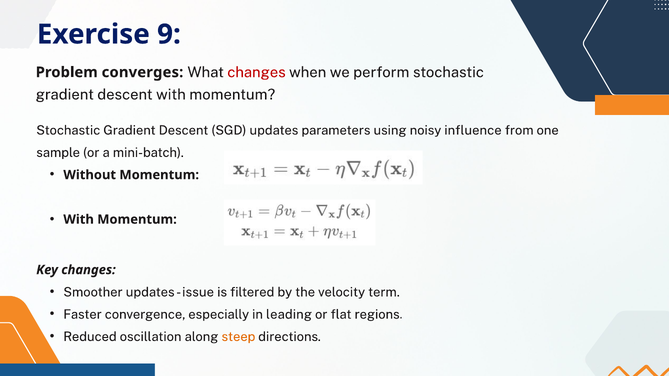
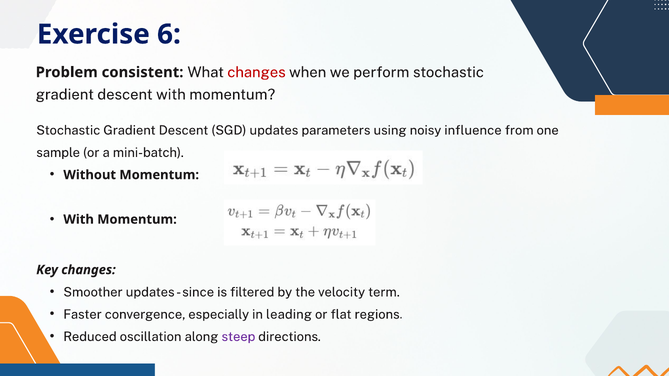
9: 9 -> 6
converges: converges -> consistent
issue: issue -> since
steep colour: orange -> purple
